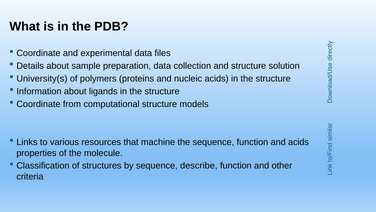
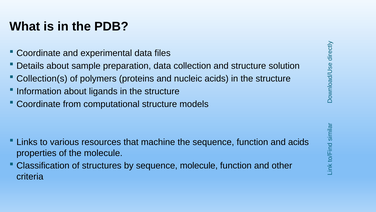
University(s: University(s -> Collection(s
sequence describe: describe -> molecule
